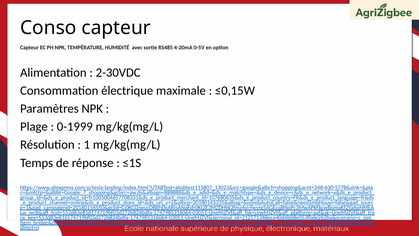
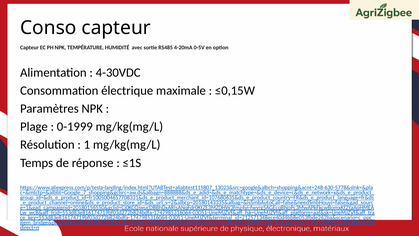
2-30VDC: 2-30VDC -> 4-30VDC
